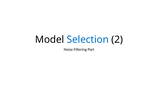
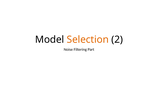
Selection colour: blue -> orange
